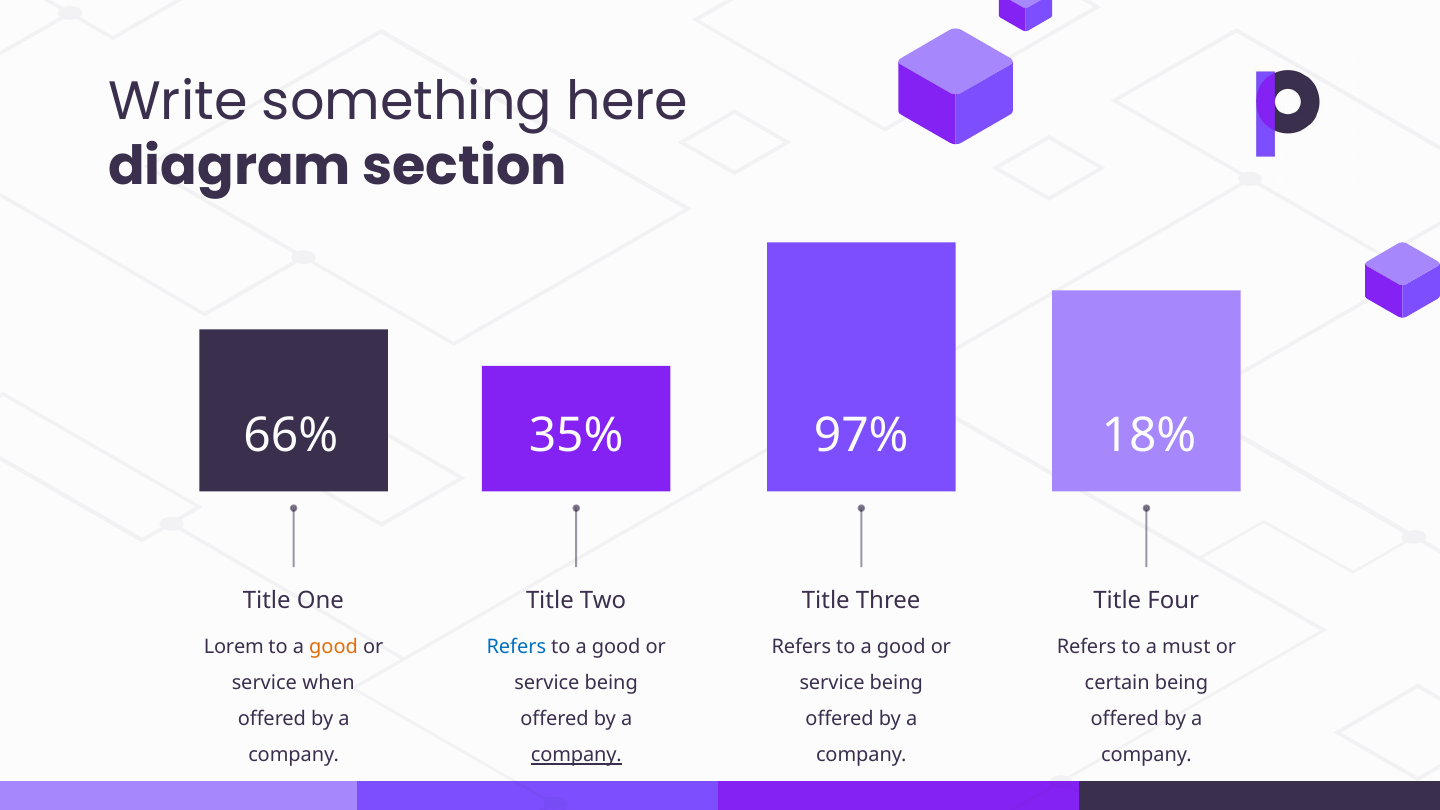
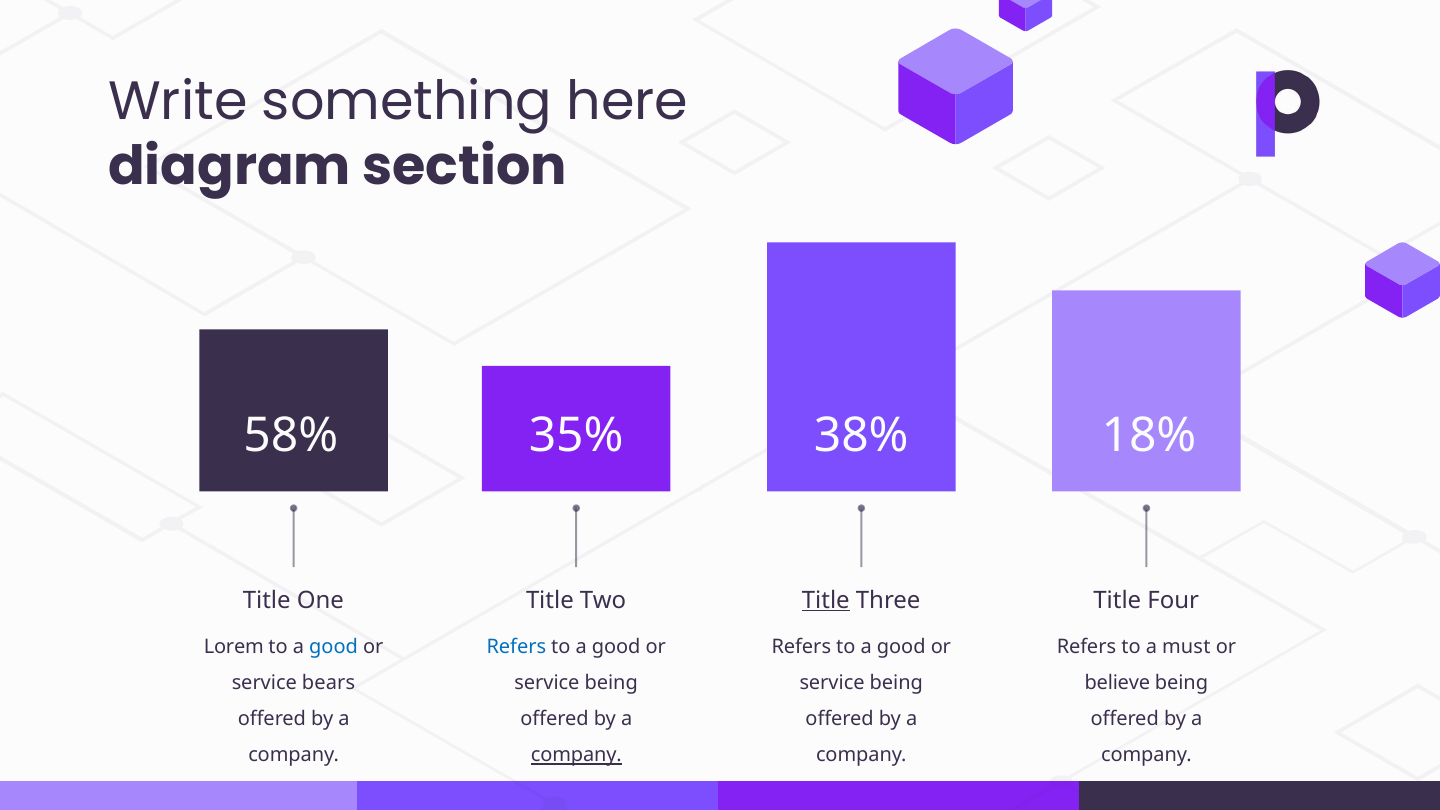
66%: 66% -> 58%
97%: 97% -> 38%
Title at (826, 600) underline: none -> present
good at (334, 647) colour: orange -> blue
when: when -> bears
certain: certain -> believe
